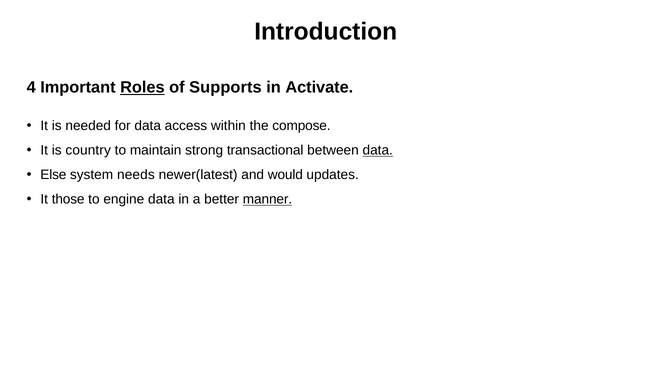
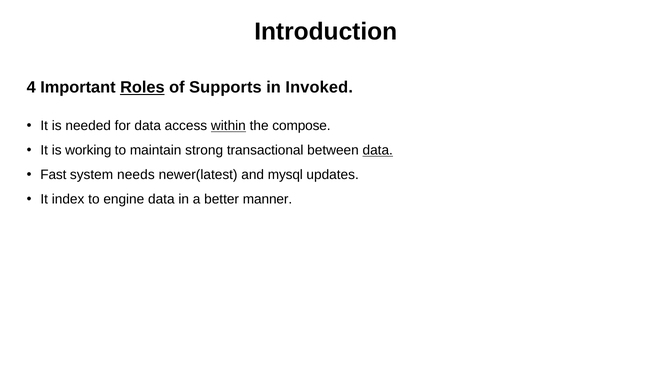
Activate: Activate -> Invoked
within underline: none -> present
country: country -> working
Else: Else -> Fast
would: would -> mysql
those: those -> index
manner underline: present -> none
